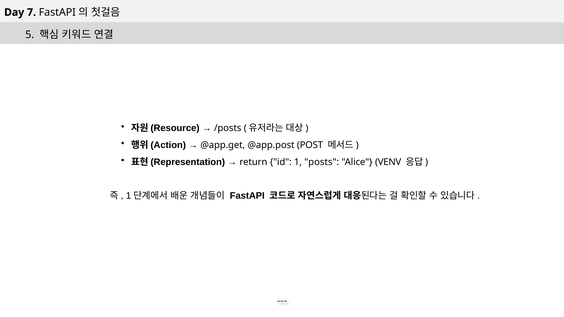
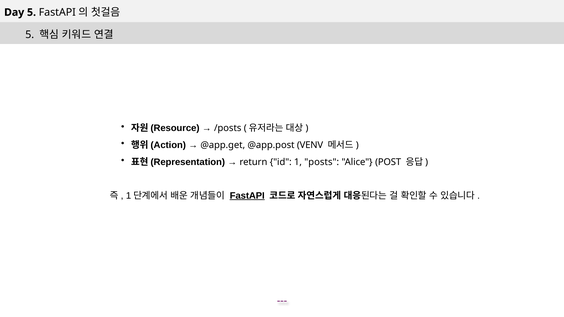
Day 7: 7 -> 5
POST: POST -> VENV
VENV: VENV -> POST
FastAPI underline: none -> present
